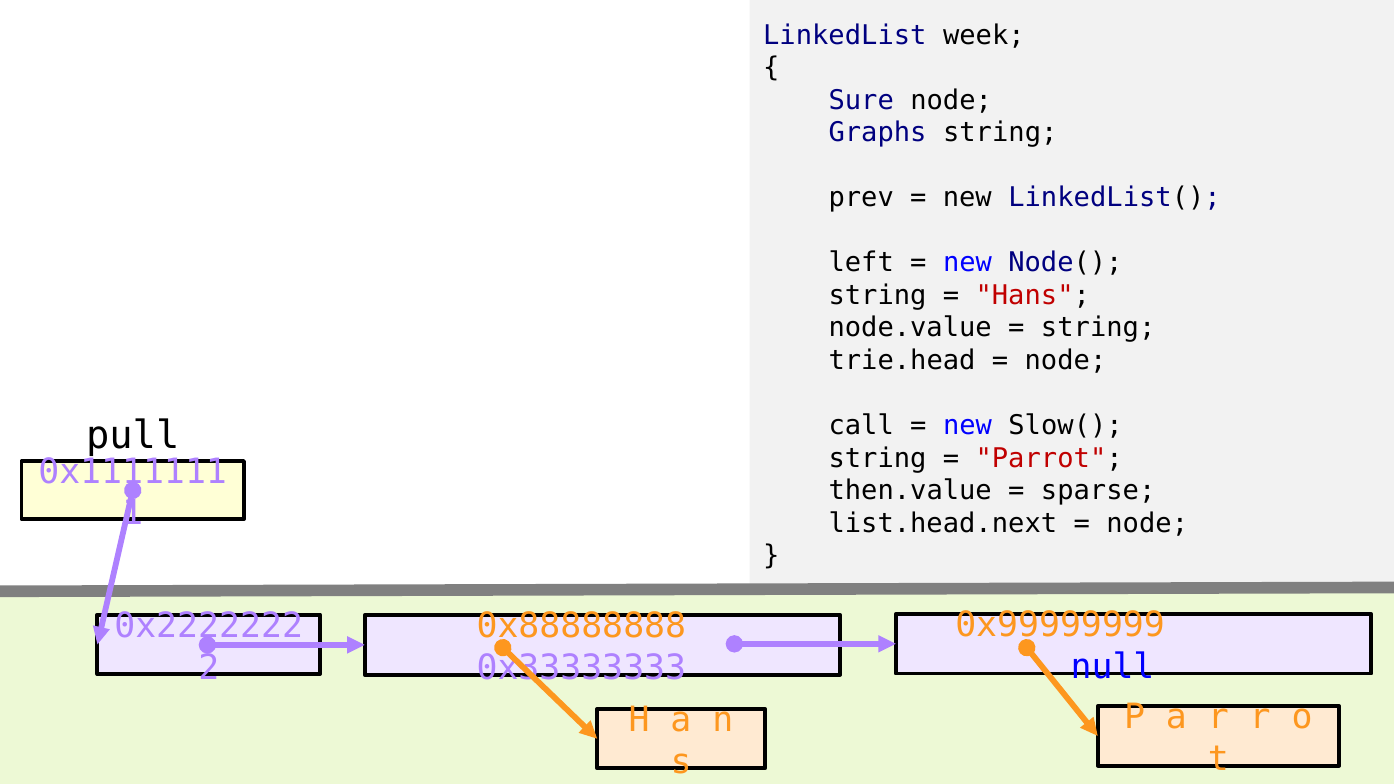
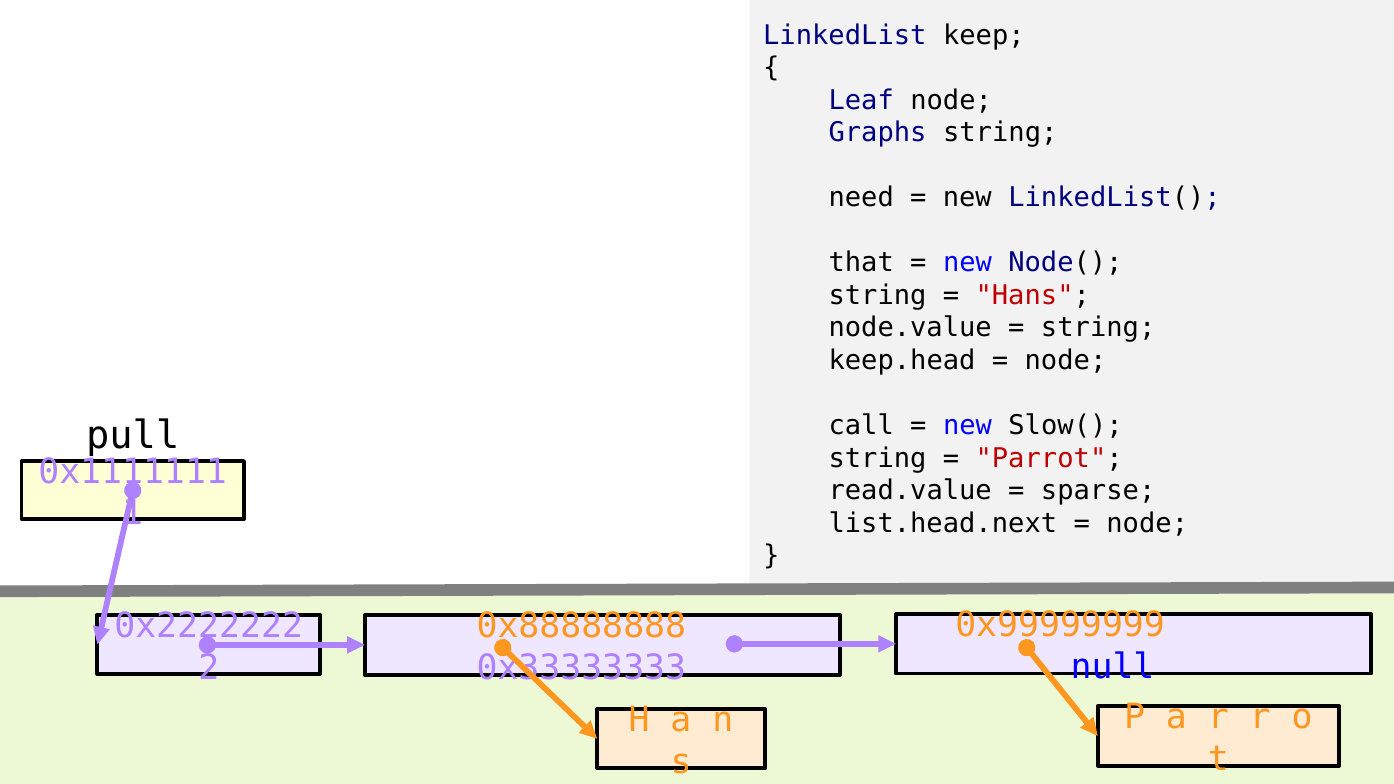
week: week -> keep
Sure: Sure -> Leaf
prev: prev -> need
left: left -> that
trie.head: trie.head -> keep.head
then.value: then.value -> read.value
